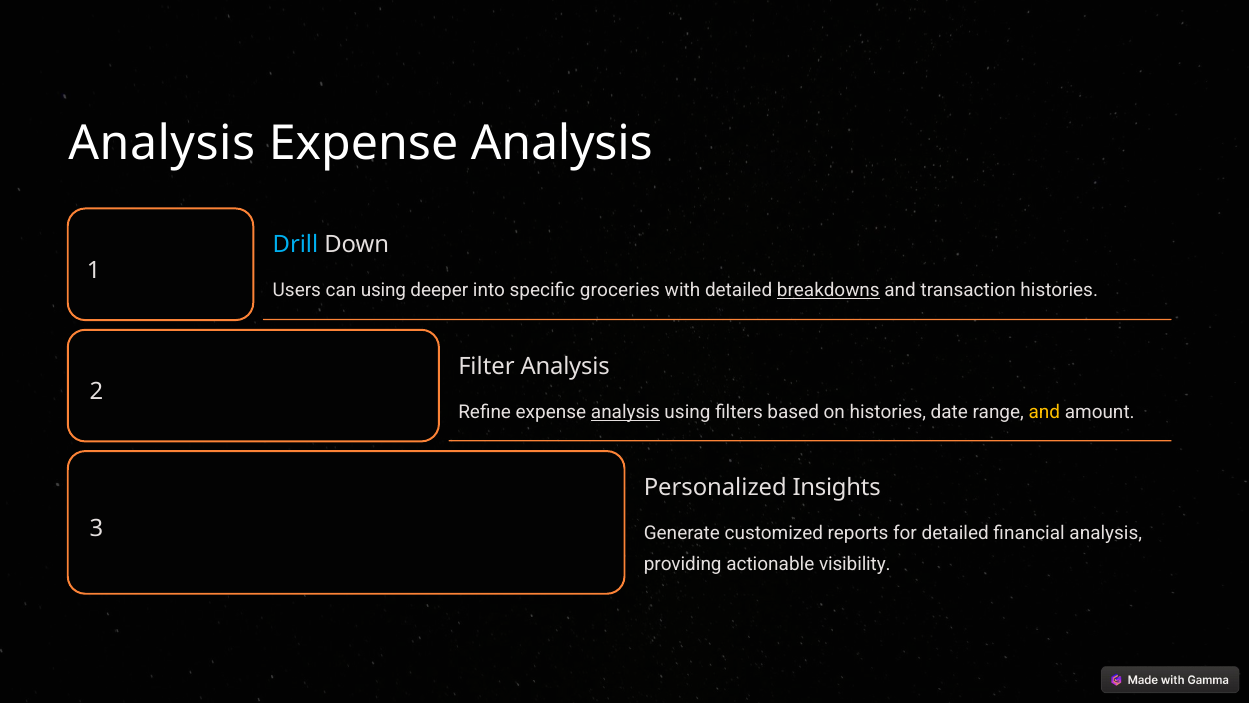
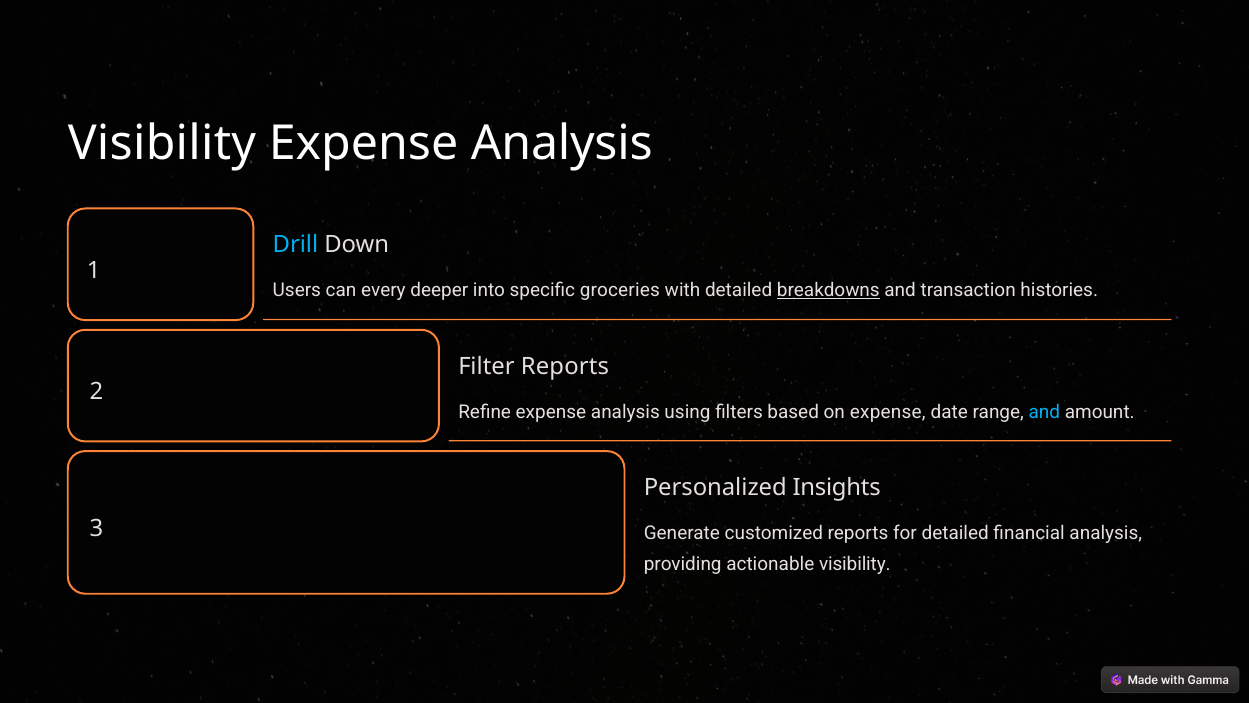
Analysis at (162, 144): Analysis -> Visibility
can using: using -> every
Filter Analysis: Analysis -> Reports
analysis at (625, 412) underline: present -> none
on histories: histories -> expense
and at (1044, 412) colour: yellow -> light blue
